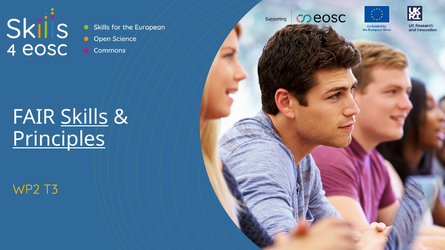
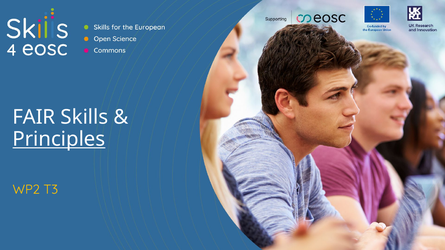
Skills underline: present -> none
